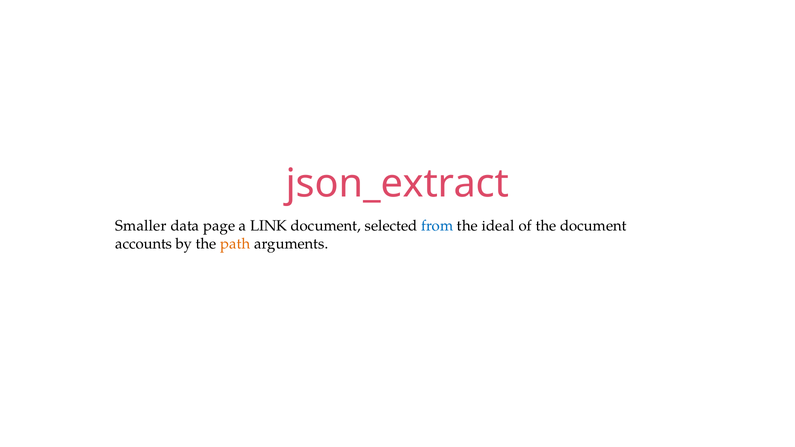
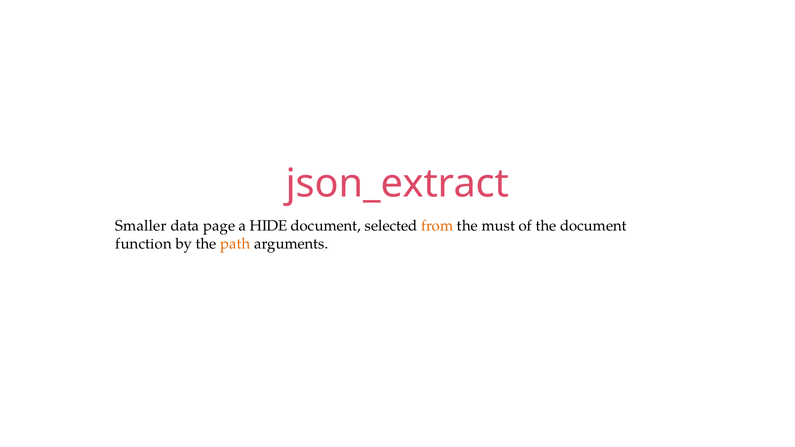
LINK: LINK -> HIDE
from colour: blue -> orange
ideal: ideal -> must
accounts: accounts -> function
